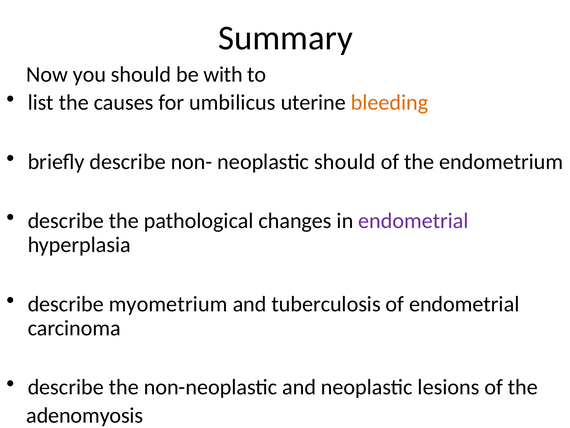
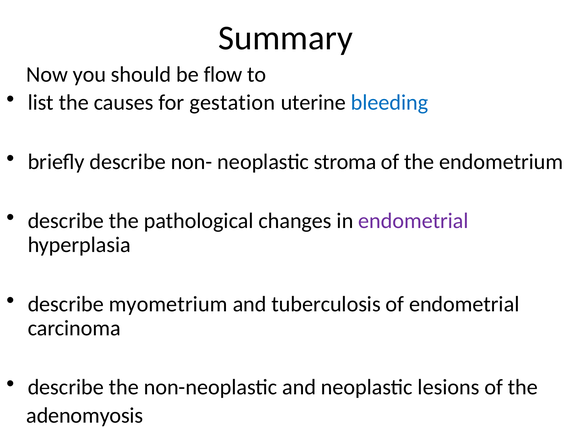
with: with -> flow
umbilicus: umbilicus -> gestation
bleeding colour: orange -> blue
neoplastic should: should -> stroma
